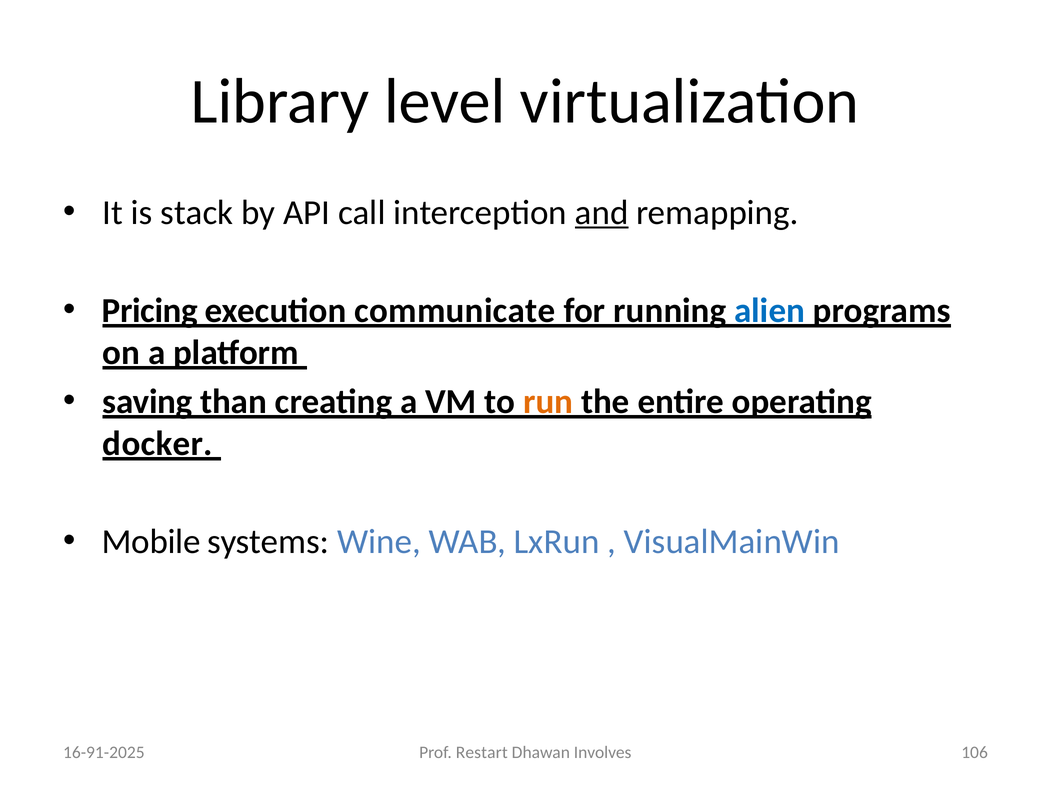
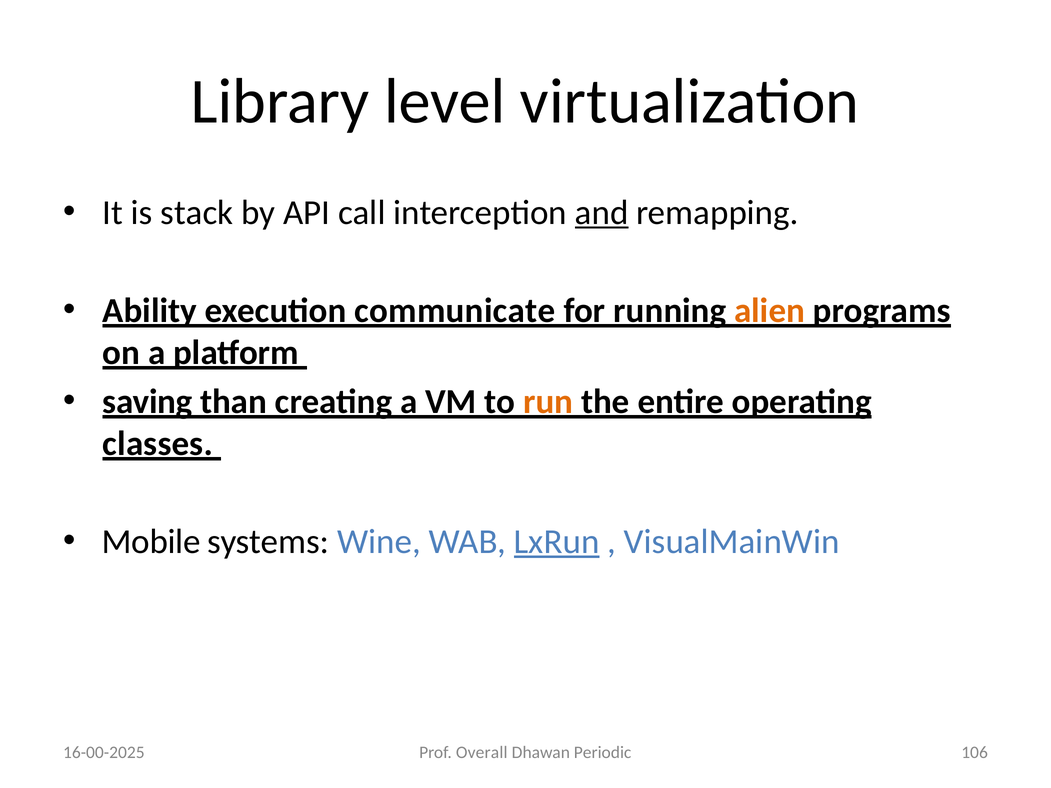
Pricing: Pricing -> Ability
alien colour: blue -> orange
docker: docker -> classes
LxRun underline: none -> present
16-91-2025: 16-91-2025 -> 16-00-2025
Restart: Restart -> Overall
Involves: Involves -> Periodic
